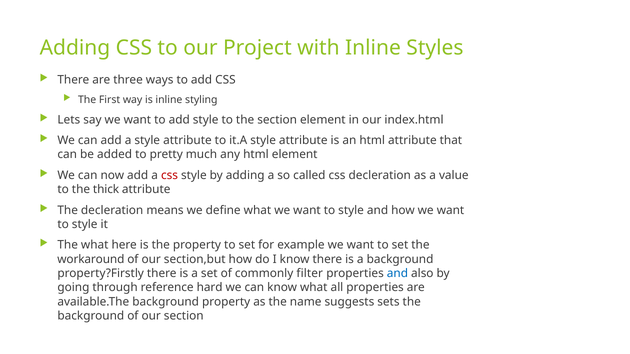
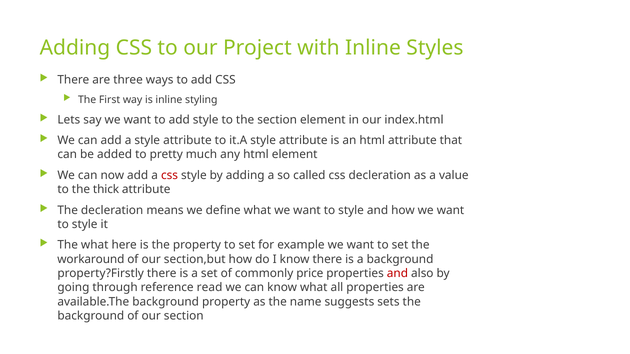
filter: filter -> price
and at (397, 274) colour: blue -> red
hard: hard -> read
